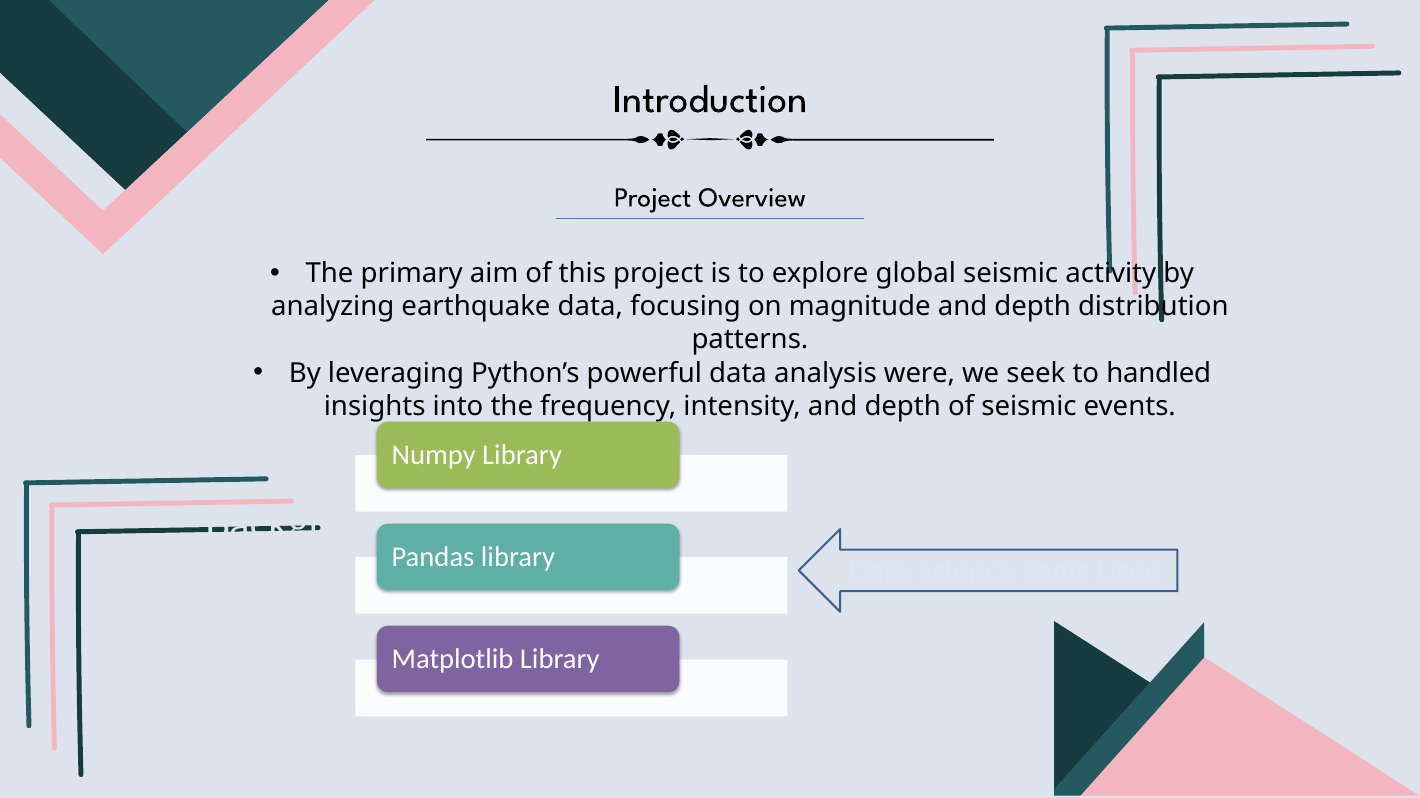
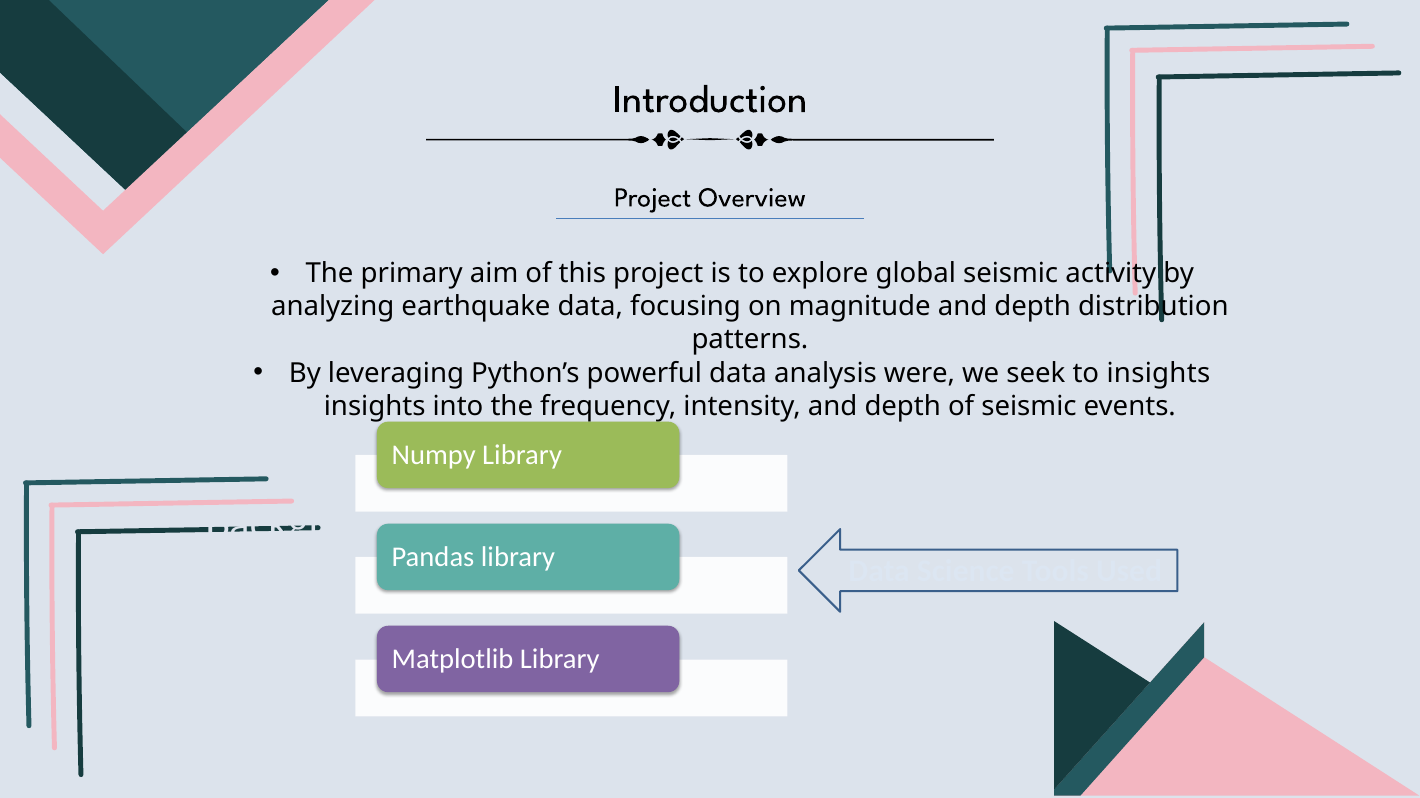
to handled: handled -> insights
